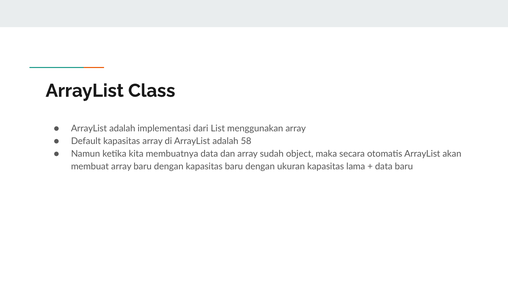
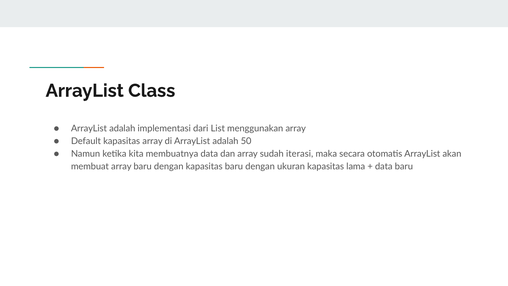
58: 58 -> 50
object: object -> iterasi
